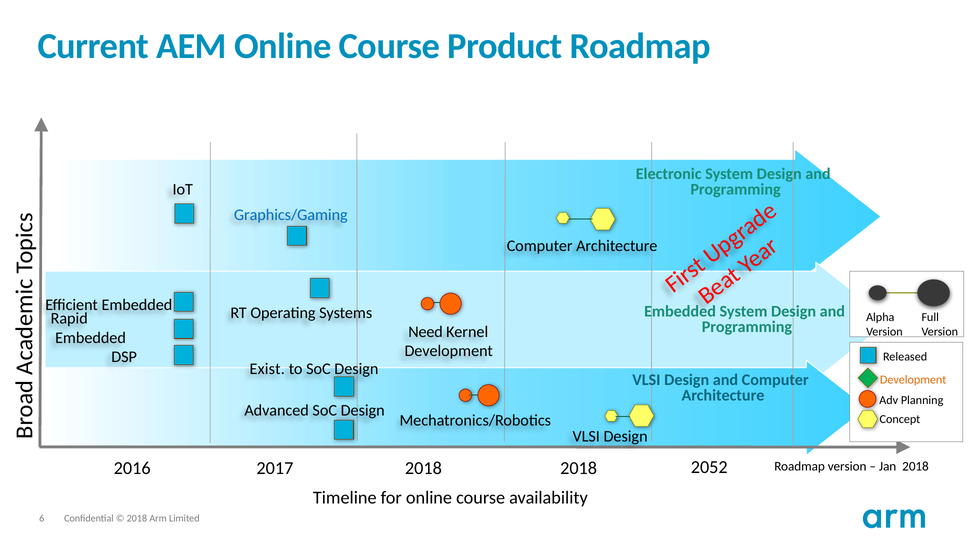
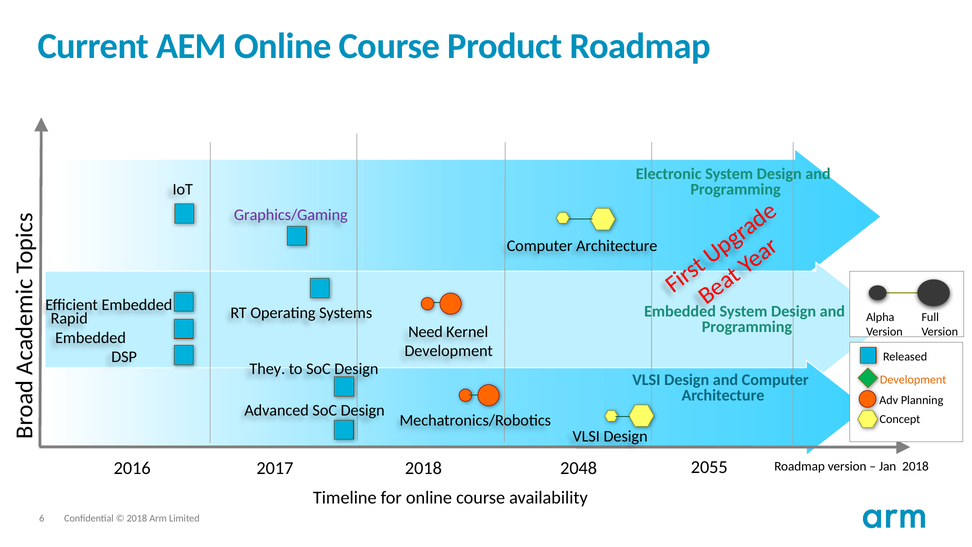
Graphics/Gaming colour: blue -> purple
Exist: Exist -> They
2052: 2052 -> 2055
2016 2018: 2018 -> 2048
